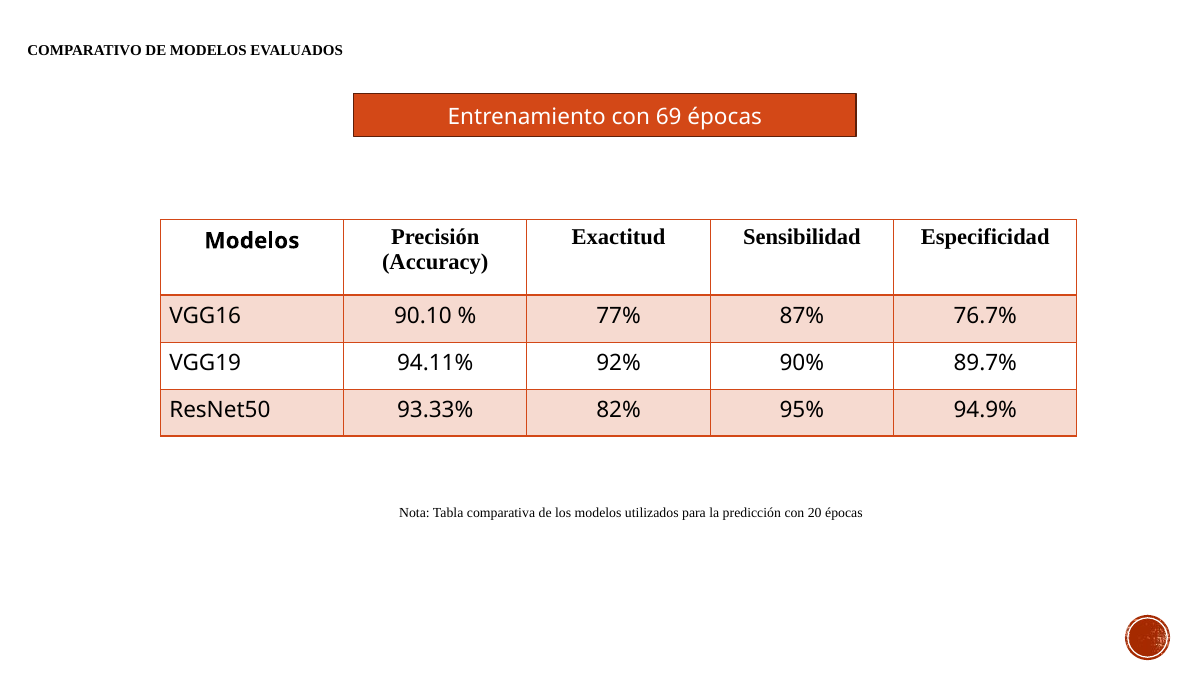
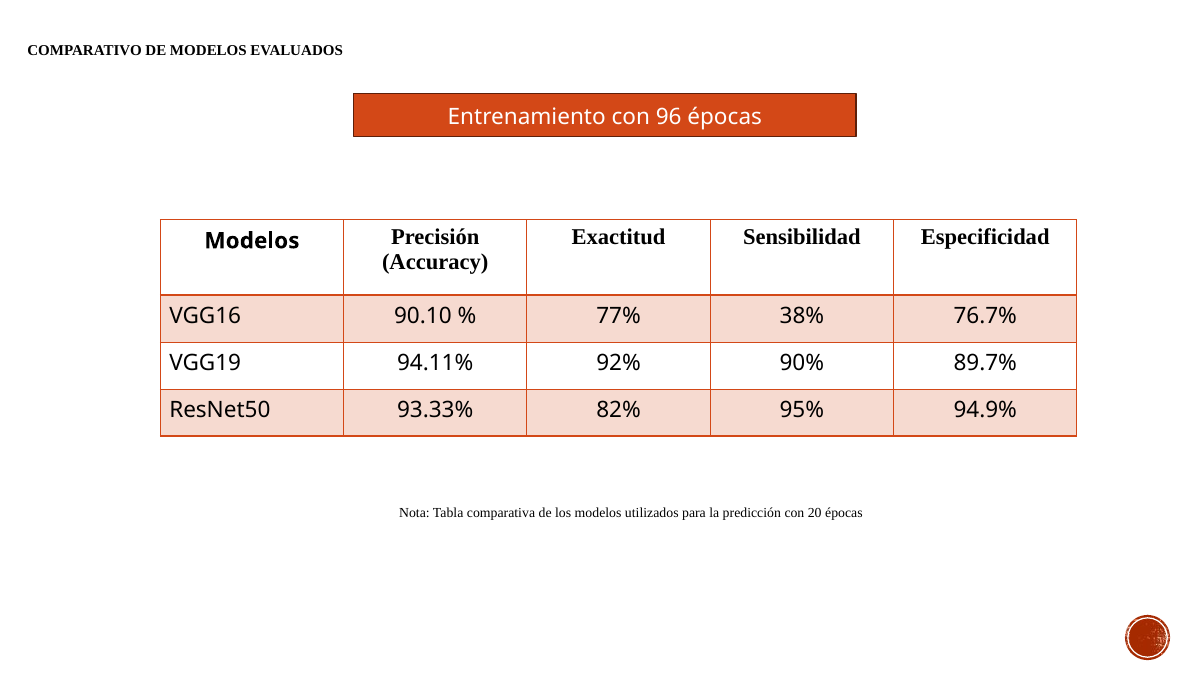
69: 69 -> 96
87%: 87% -> 38%
